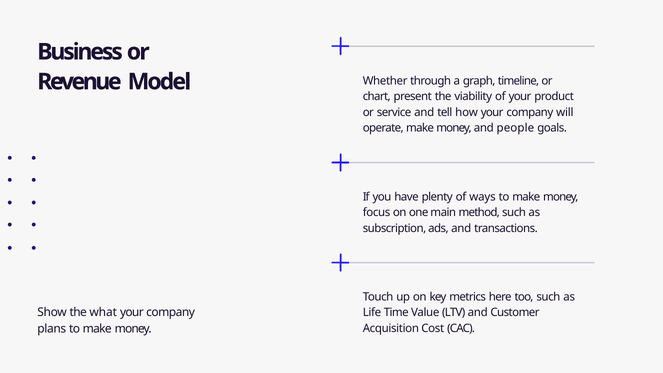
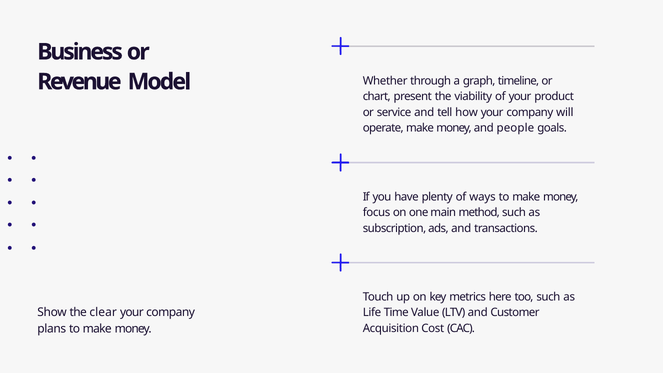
what: what -> clear
